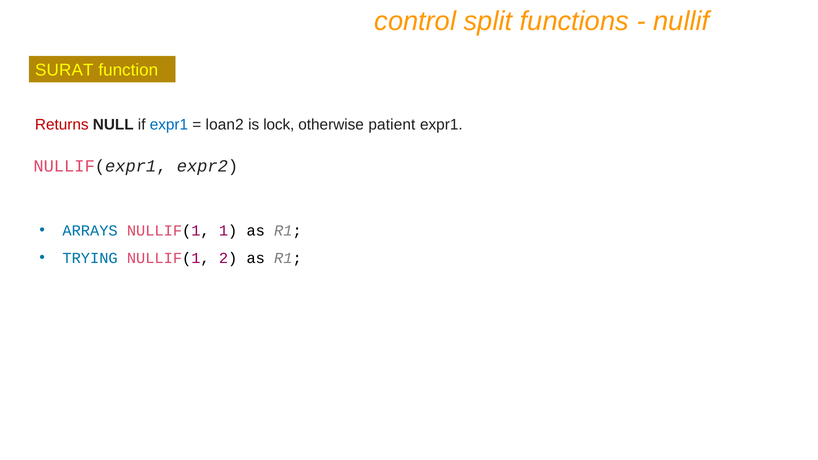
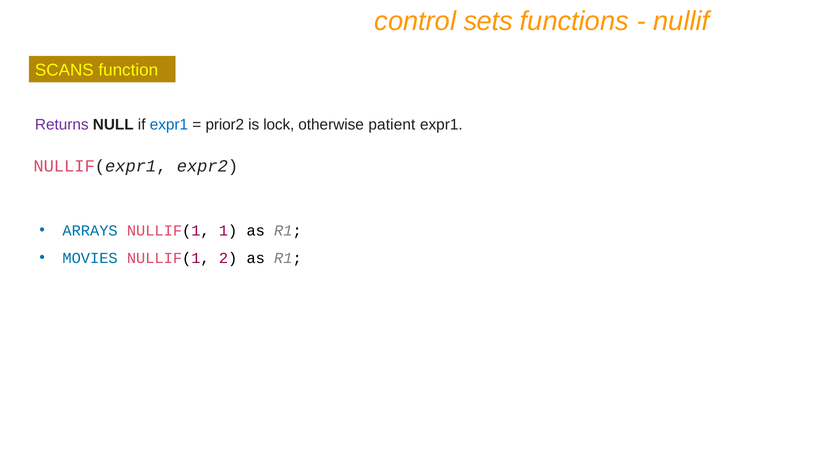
split: split -> sets
SURAT: SURAT -> SCANS
Returns colour: red -> purple
loan2: loan2 -> prior2
TRYING: TRYING -> MOVIES
